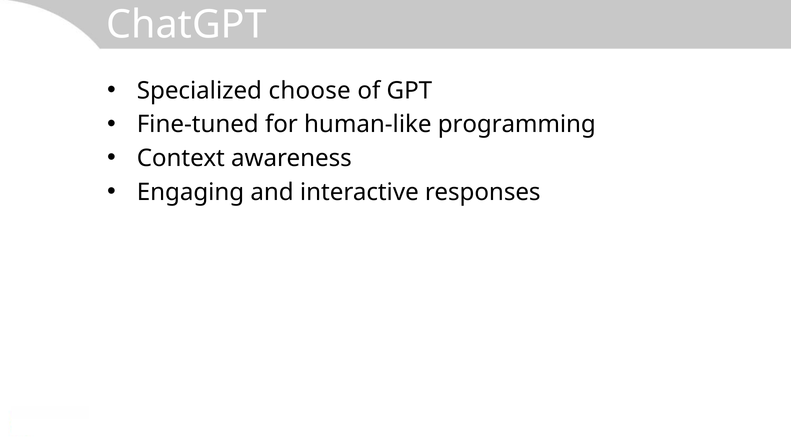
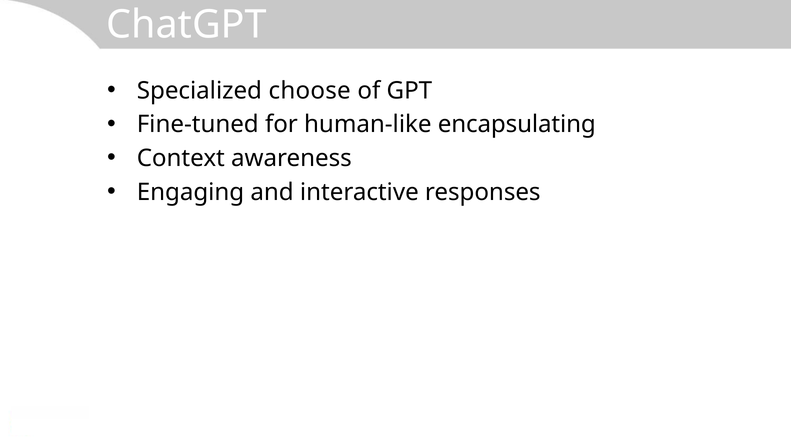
programming: programming -> encapsulating
